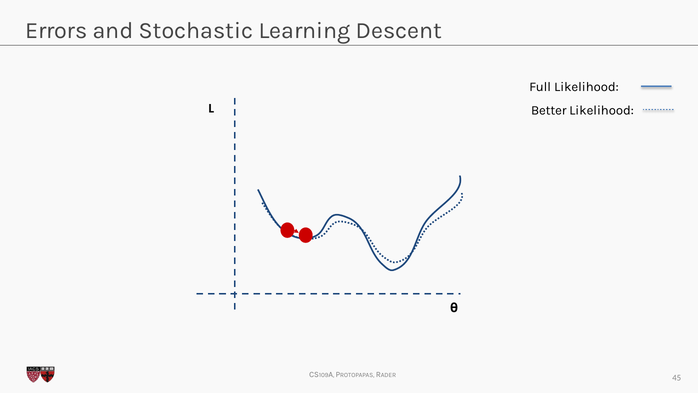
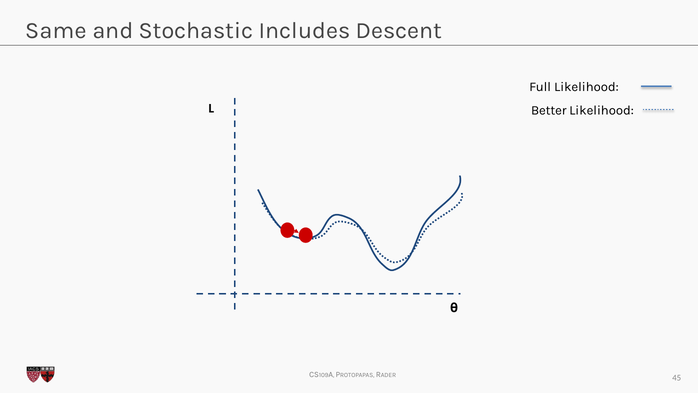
Errors: Errors -> Same
Learning: Learning -> Includes
